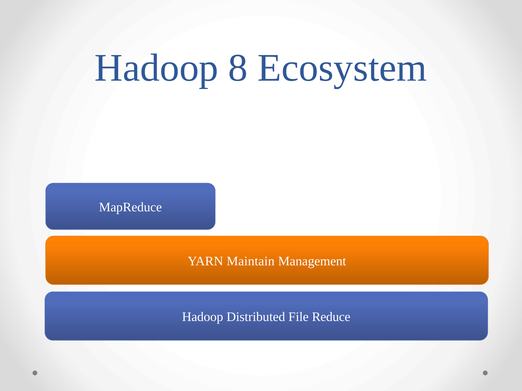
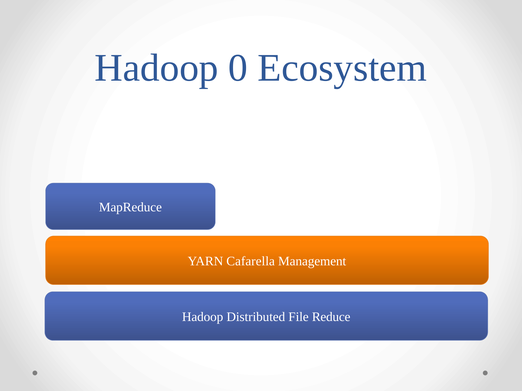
8: 8 -> 0
Maintain: Maintain -> Cafarella
